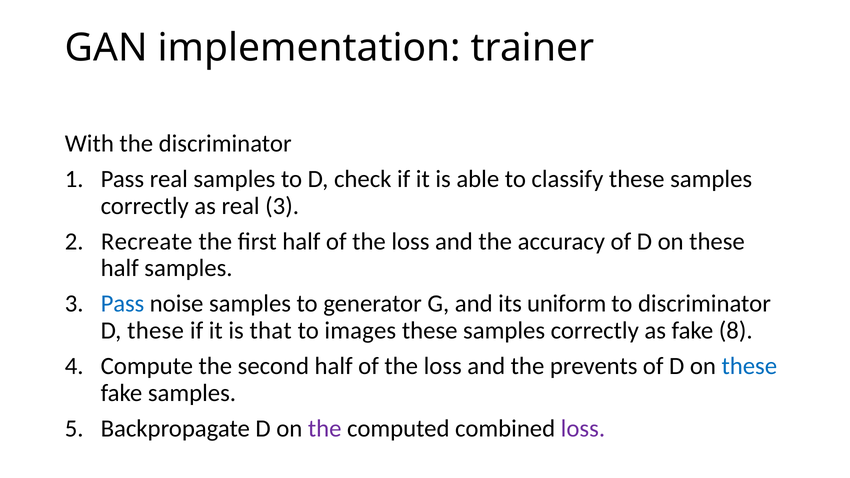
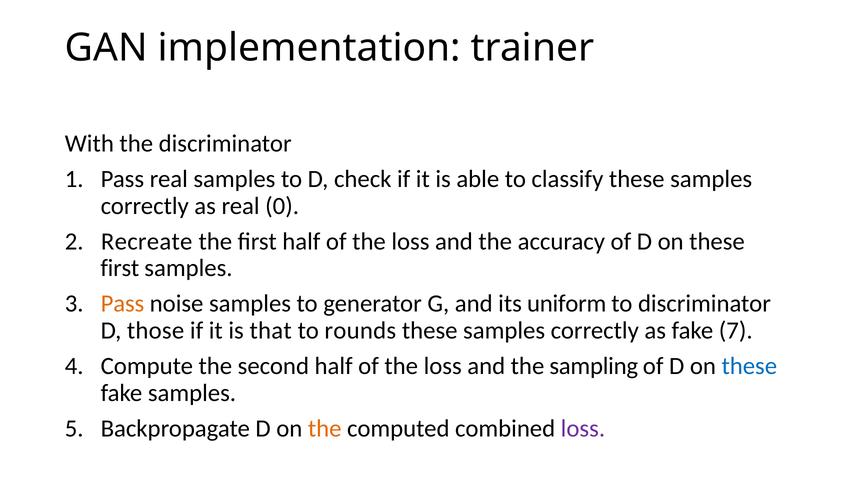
real 3: 3 -> 0
half at (120, 268): half -> first
Pass at (122, 304) colour: blue -> orange
D these: these -> those
images: images -> rounds
8: 8 -> 7
prevents: prevents -> sampling
the at (325, 429) colour: purple -> orange
